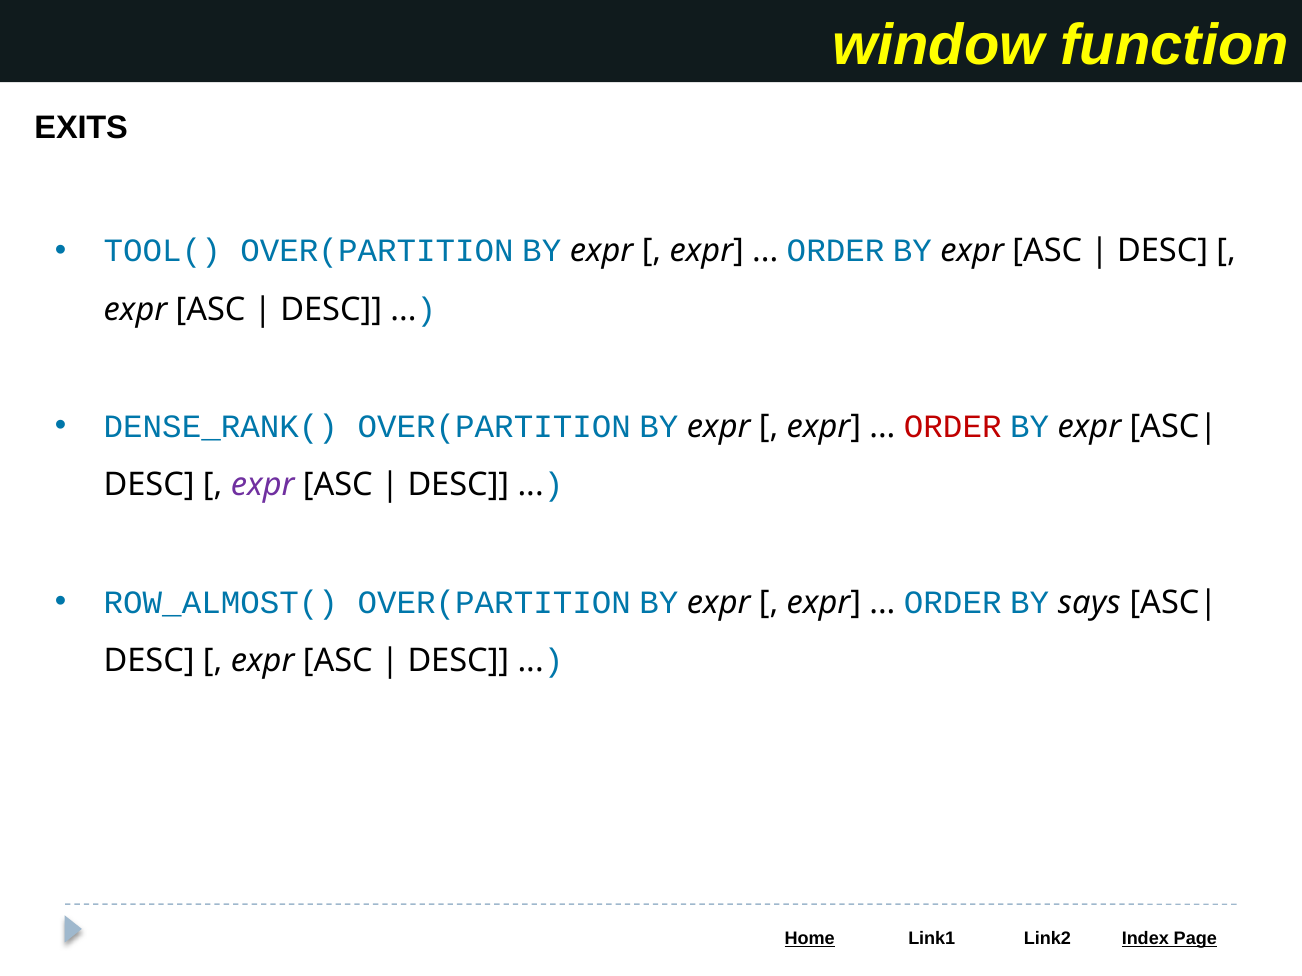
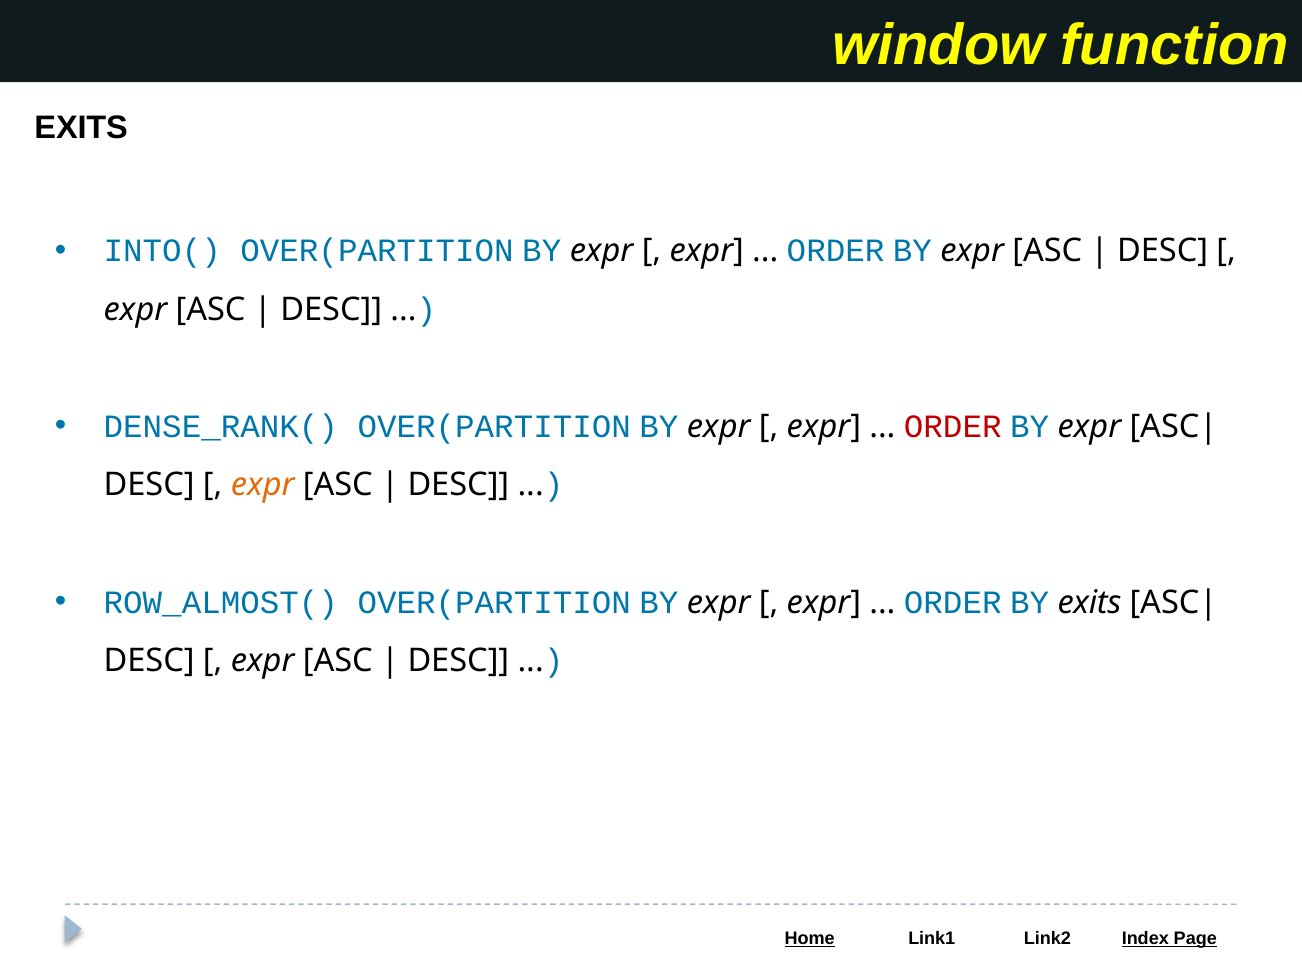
TOOL(: TOOL( -> INTO(
expr at (263, 486) colour: purple -> orange
BY says: says -> exits
